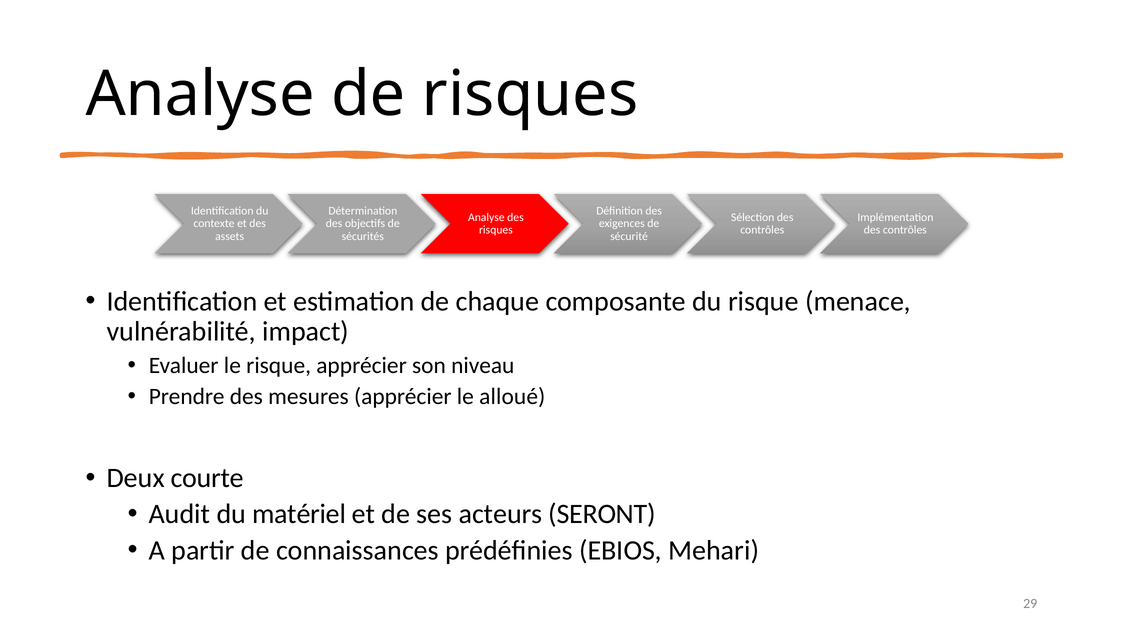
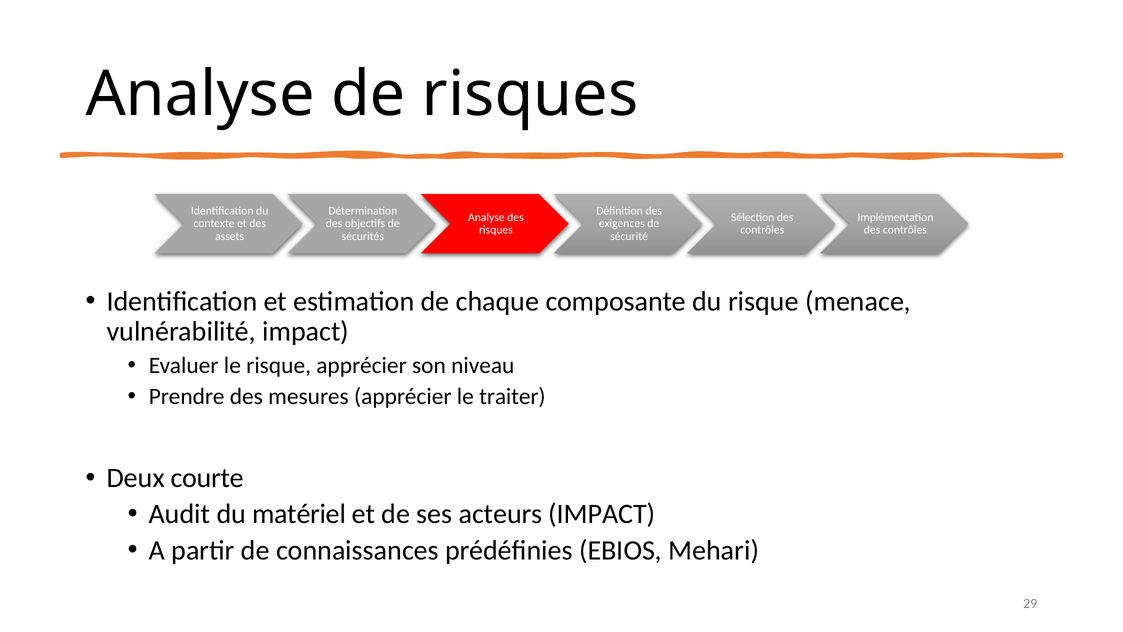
alloué: alloué -> traiter
acteurs SERONT: SERONT -> IMPACT
